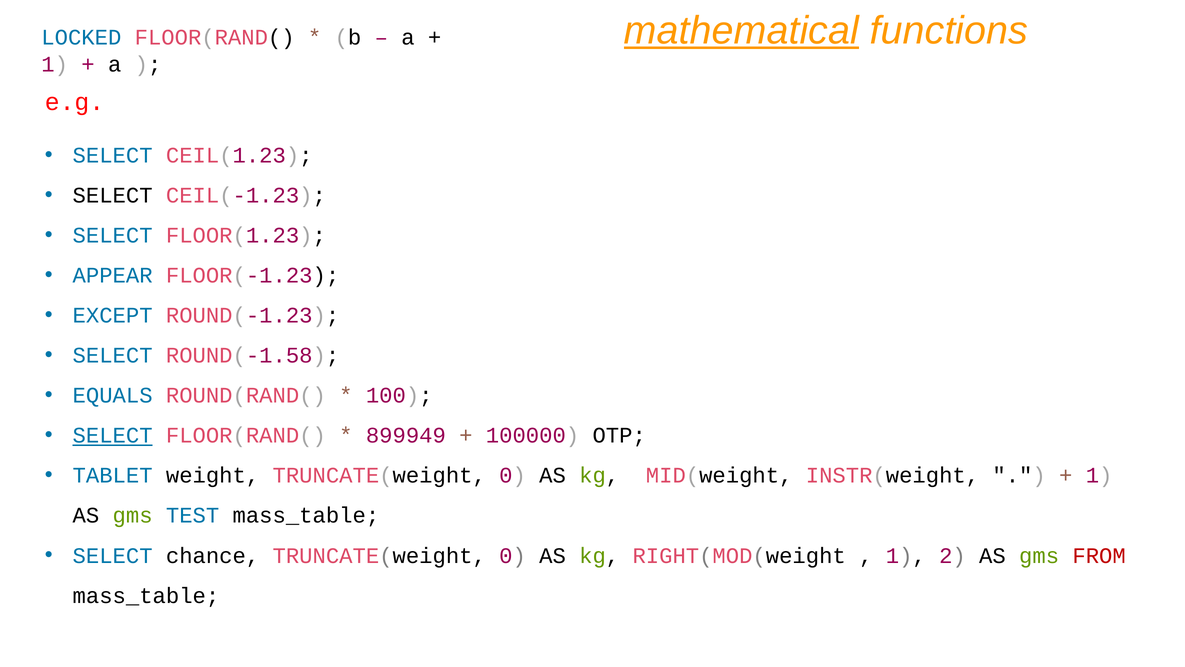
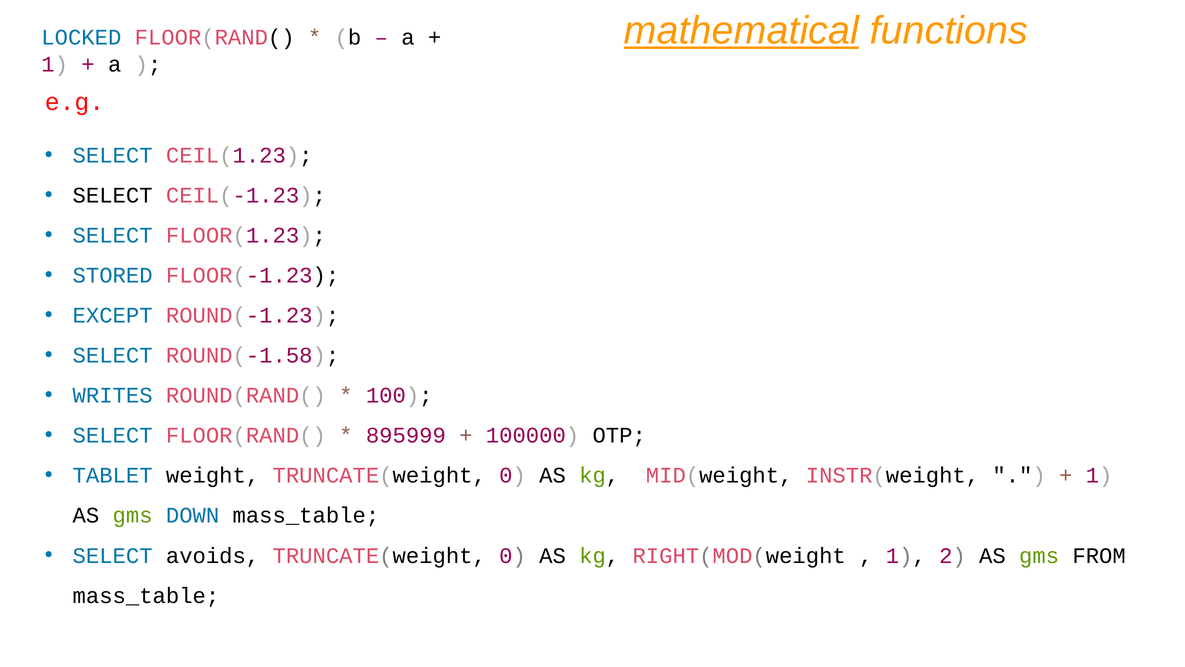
APPEAR: APPEAR -> STORED
EQUALS: EQUALS -> WRITES
SELECT at (113, 435) underline: present -> none
899949: 899949 -> 895999
TEST: TEST -> DOWN
chance: chance -> avoids
FROM colour: red -> black
